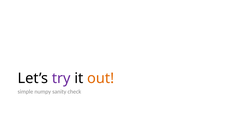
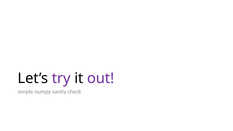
out colour: orange -> purple
